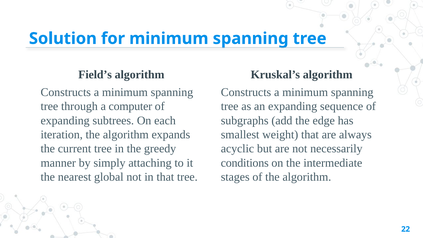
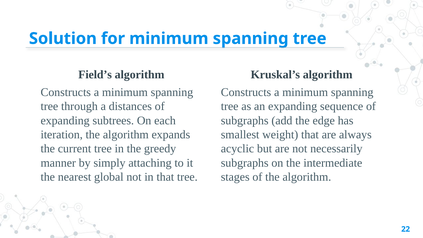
computer: computer -> distances
conditions at (245, 163): conditions -> subgraphs
